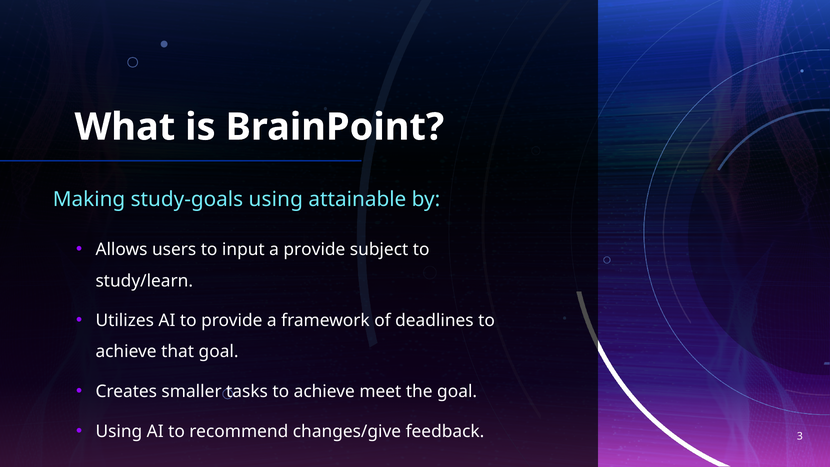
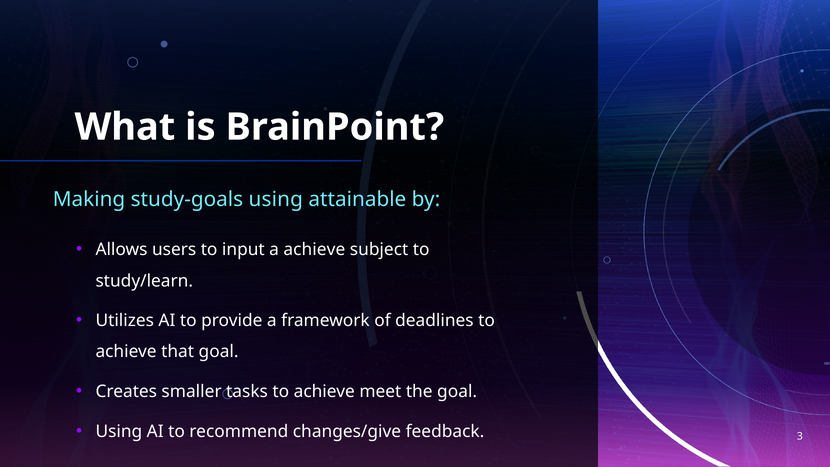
a provide: provide -> achieve
